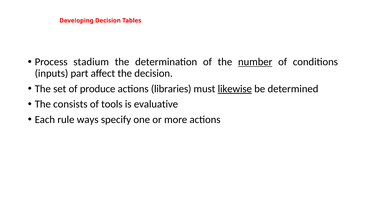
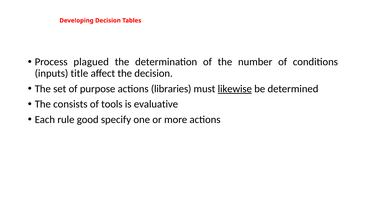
stadium: stadium -> plagued
number underline: present -> none
part: part -> title
produce: produce -> purpose
ways: ways -> good
